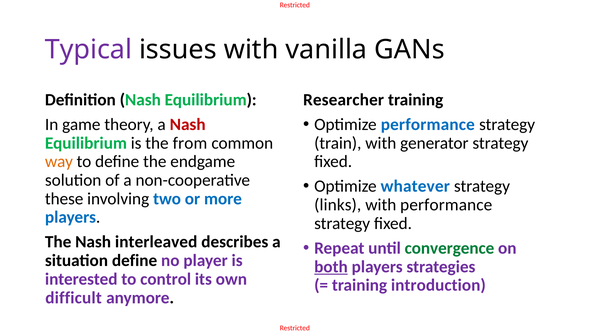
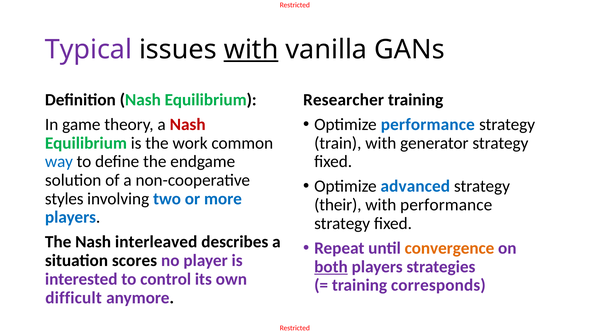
with at (251, 50) underline: none -> present
from: from -> work
way colour: orange -> blue
whatever: whatever -> advanced
these: these -> styles
links: links -> their
convergence colour: green -> orange
situation define: define -> scores
introduction: introduction -> corresponds
